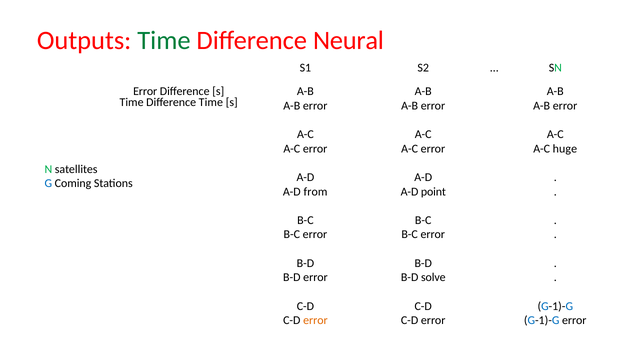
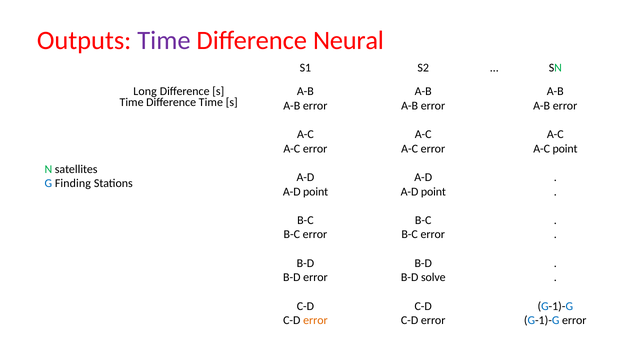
Time at (164, 40) colour: green -> purple
Error at (145, 91): Error -> Long
A-C huge: huge -> point
Coming: Coming -> Finding
from at (316, 191): from -> point
